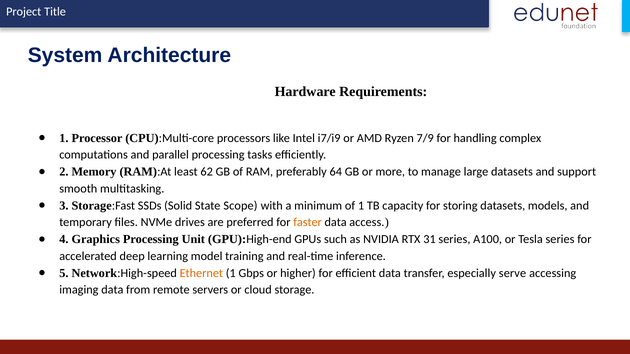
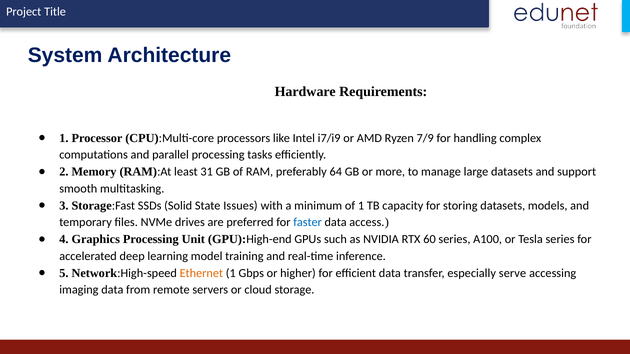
62: 62 -> 31
Scope: Scope -> Issues
faster colour: orange -> blue
31: 31 -> 60
